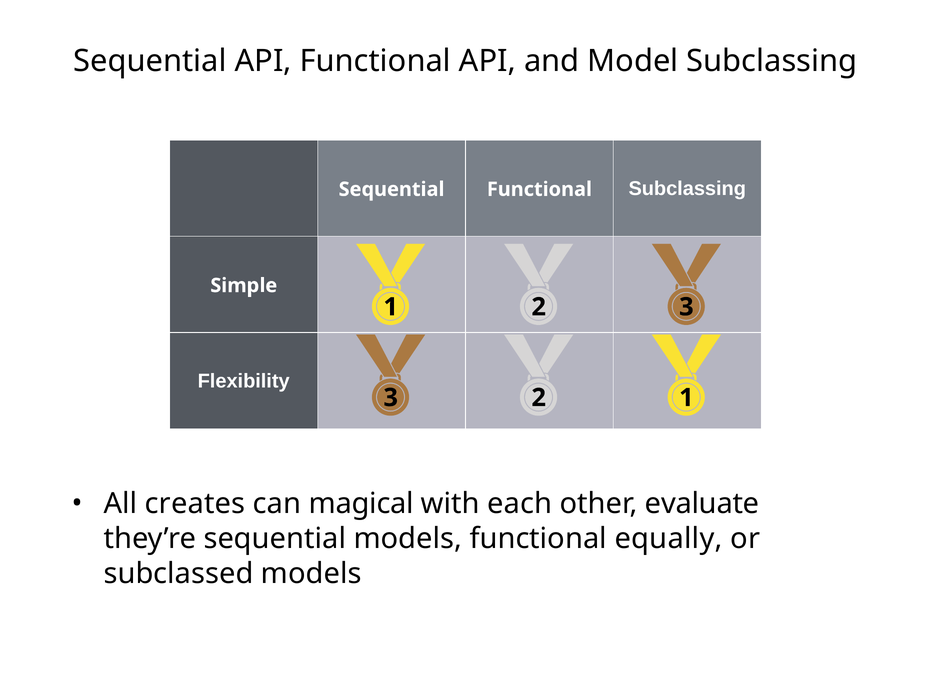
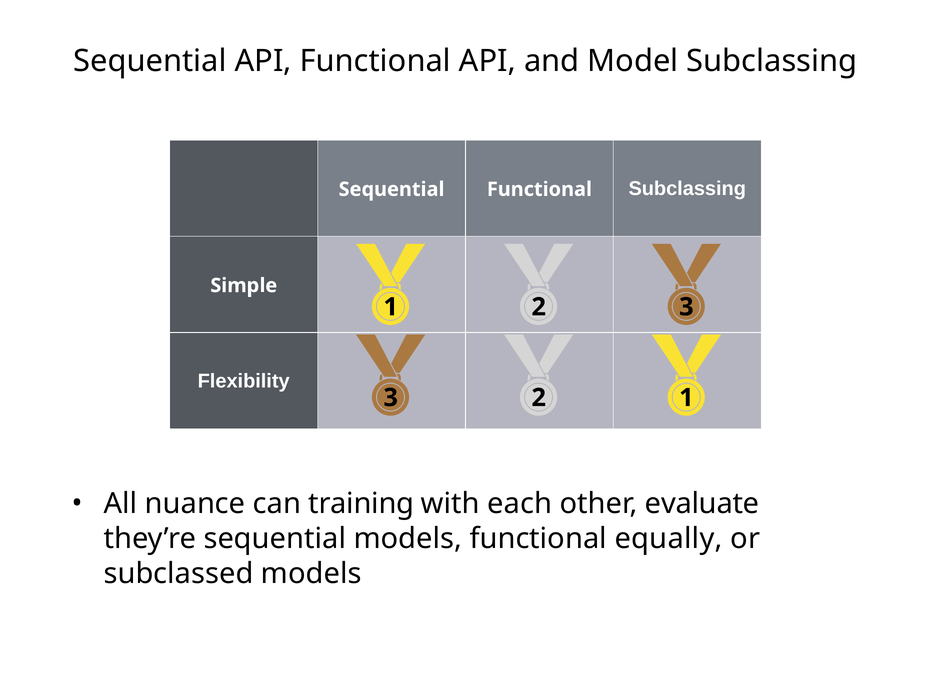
creates: creates -> nuance
magical: magical -> training
